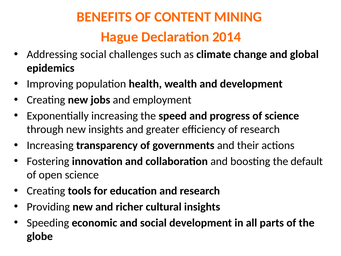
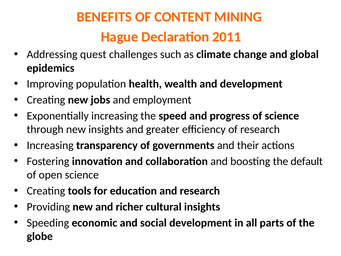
2014: 2014 -> 2011
Addressing social: social -> quest
